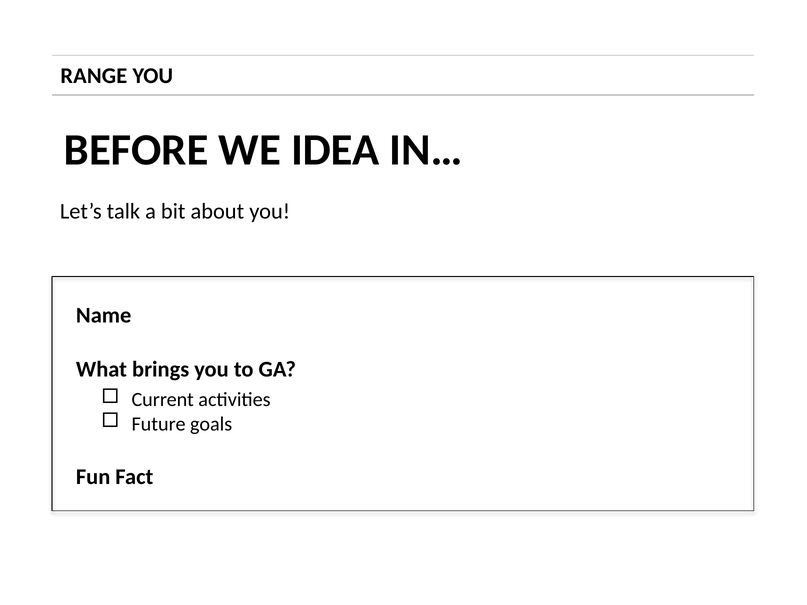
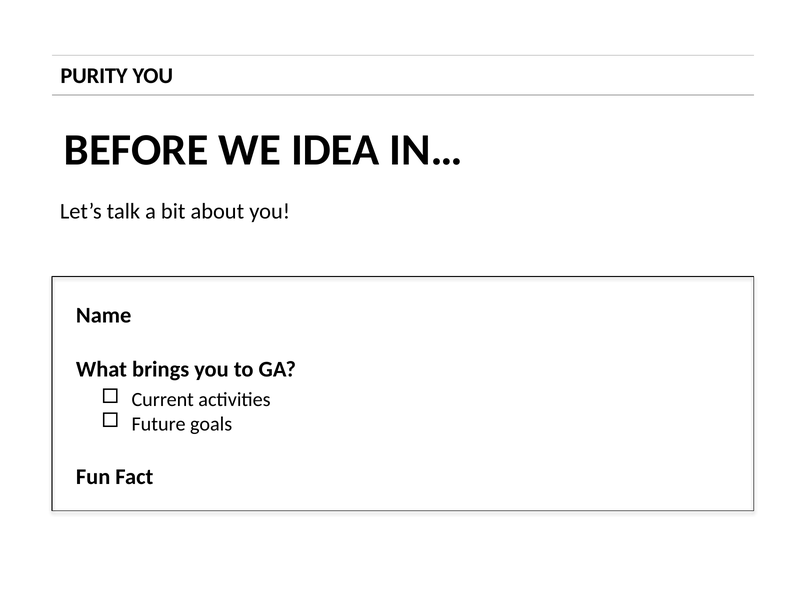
RANGE: RANGE -> PURITY
